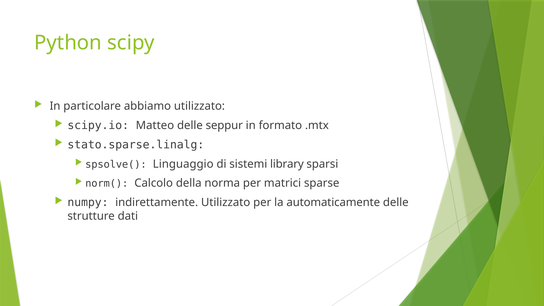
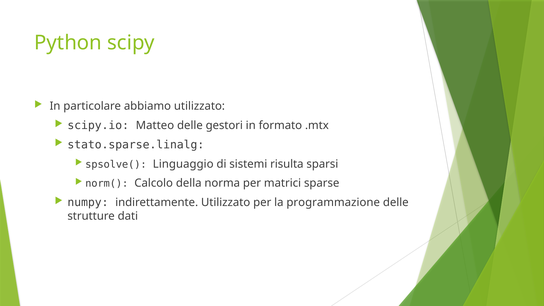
seppur: seppur -> gestori
library: library -> risulta
automaticamente: automaticamente -> programmazione
